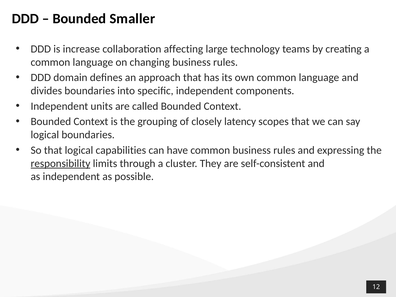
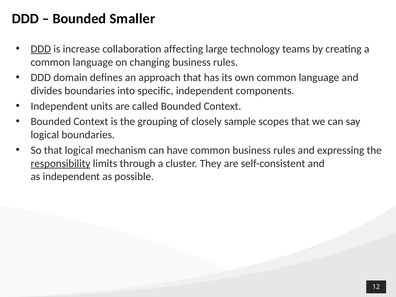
DDD at (41, 49) underline: none -> present
latency: latency -> sample
capabilities: capabilities -> mechanism
